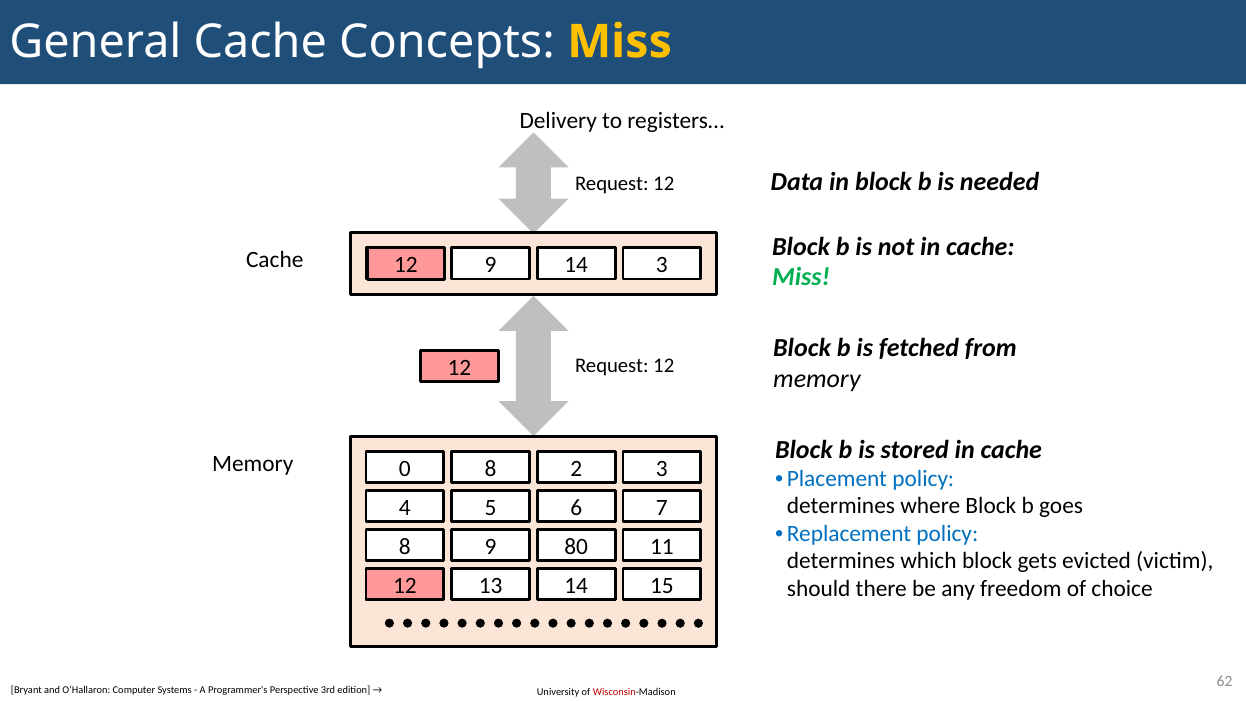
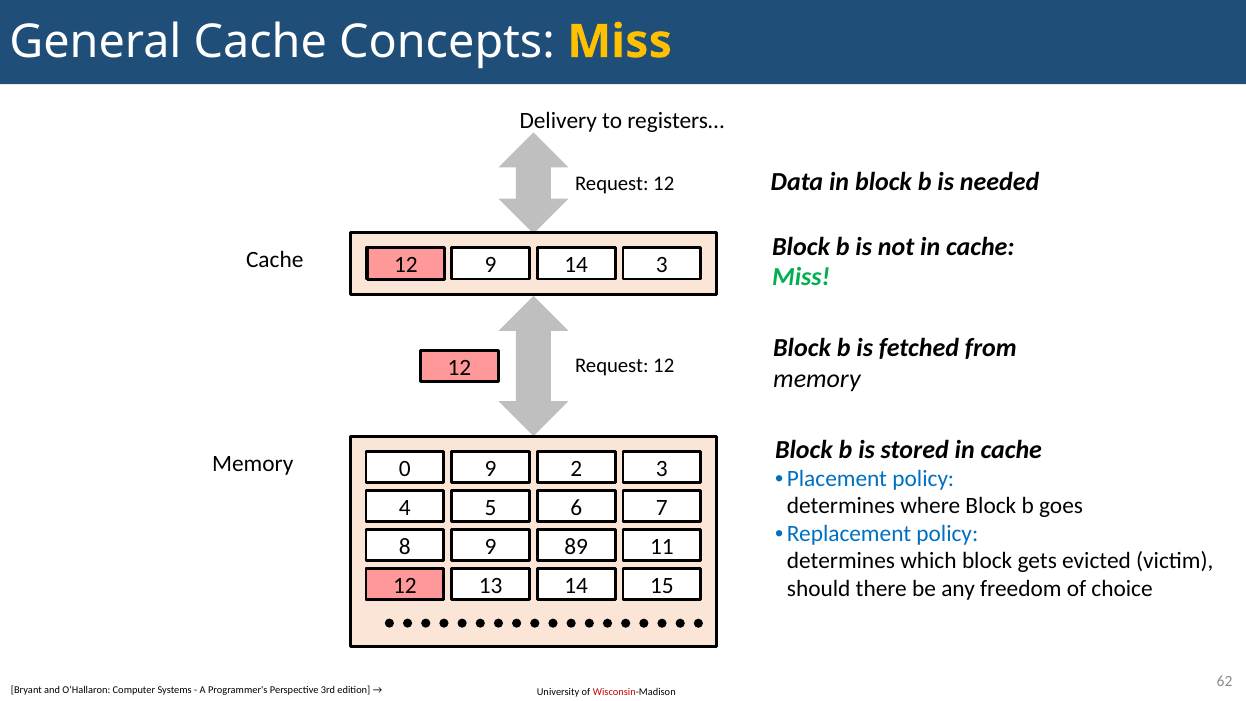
0 8: 8 -> 9
80: 80 -> 89
